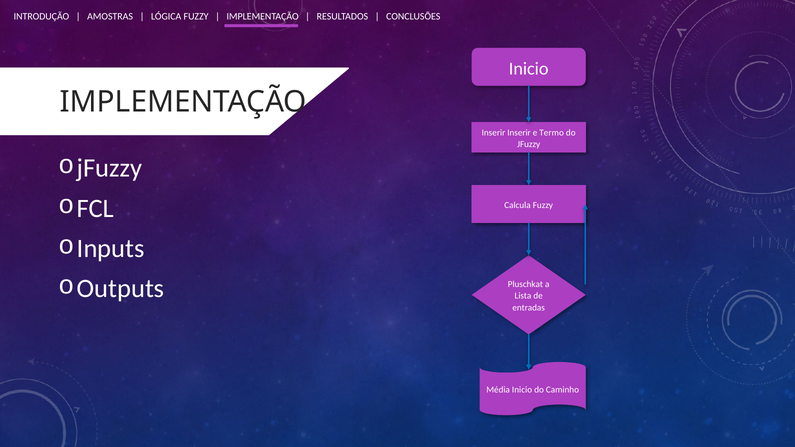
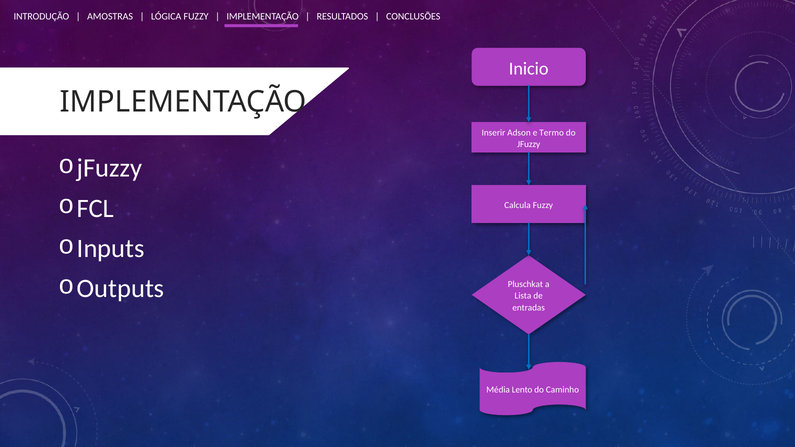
Inserir Inserir: Inserir -> Adson
Média Inicio: Inicio -> Lento
